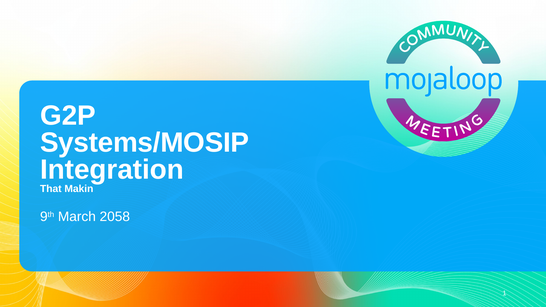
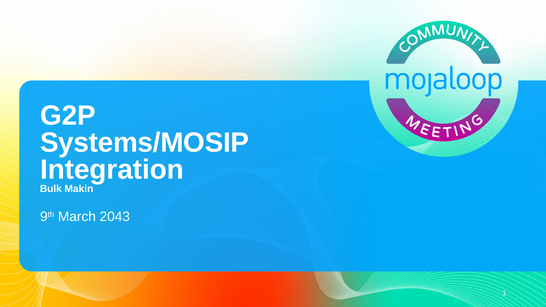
That: That -> Bulk
2058: 2058 -> 2043
